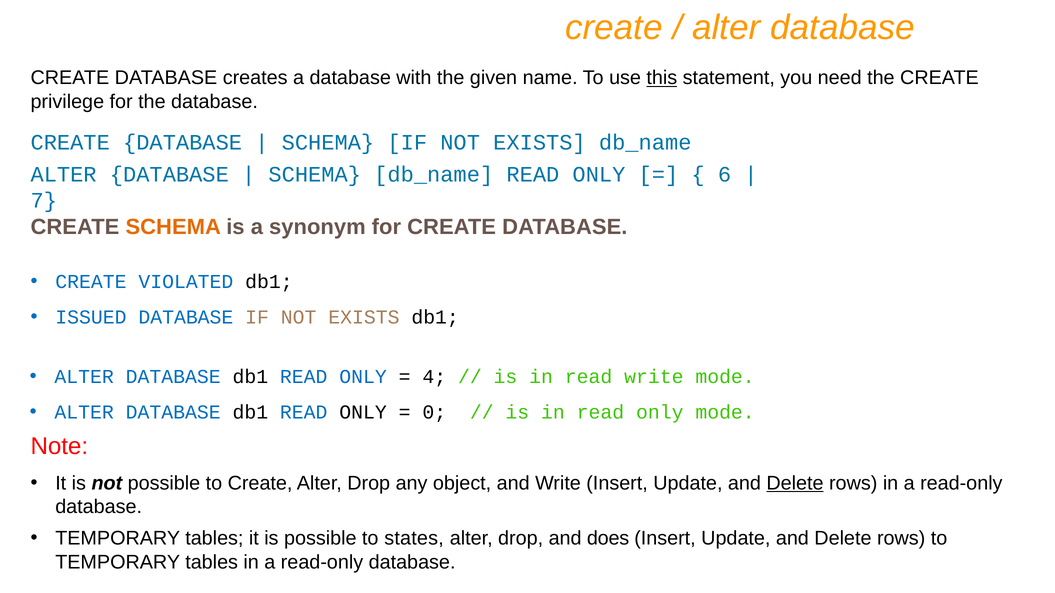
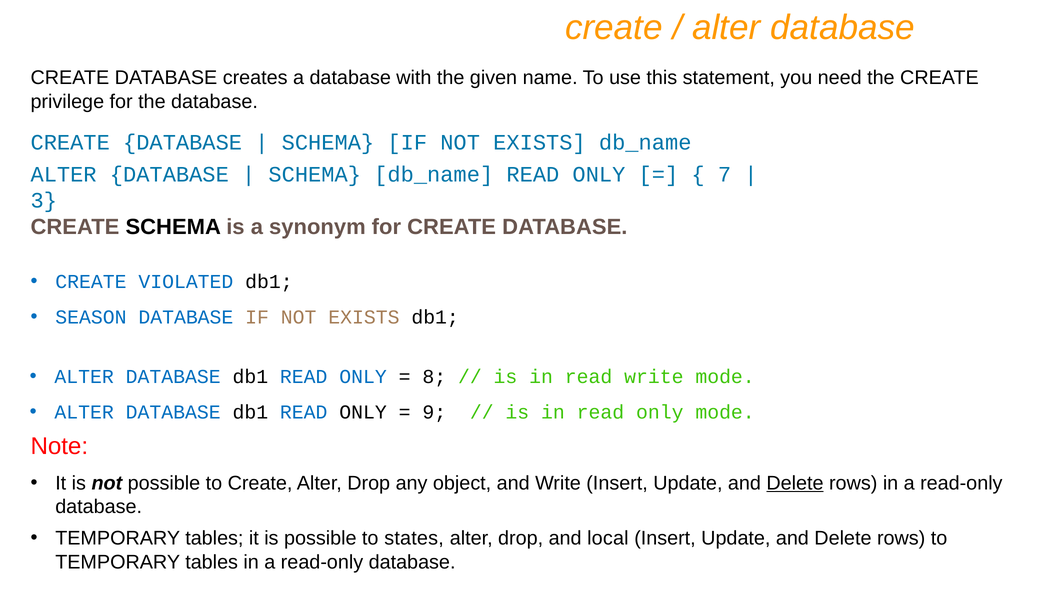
this underline: present -> none
6: 6 -> 7
7: 7 -> 3
SCHEMA at (173, 227) colour: orange -> black
ISSUED: ISSUED -> SEASON
4: 4 -> 8
0: 0 -> 9
does: does -> local
